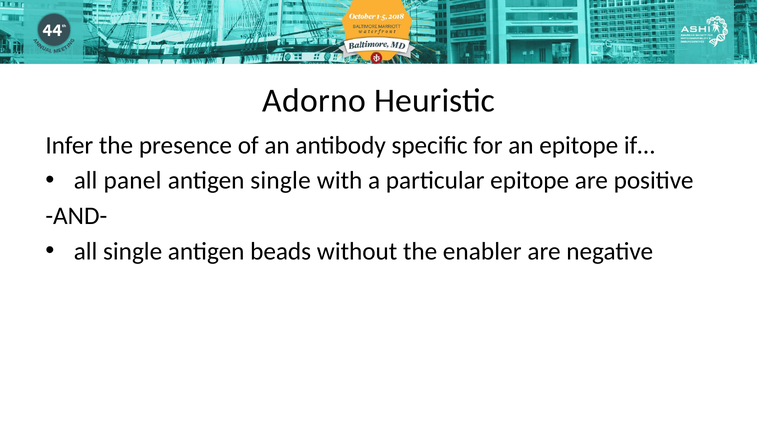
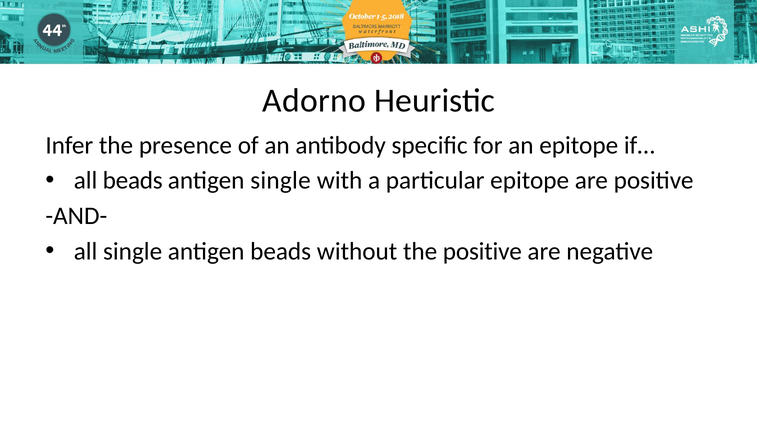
all panel: panel -> beads
the enabler: enabler -> positive
